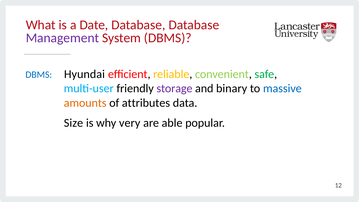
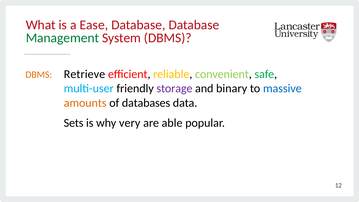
Date: Date -> Ease
Management colour: purple -> green
Hyundai: Hyundai -> Retrieve
DBMS at (39, 75) colour: blue -> orange
attributes: attributes -> databases
Size: Size -> Sets
